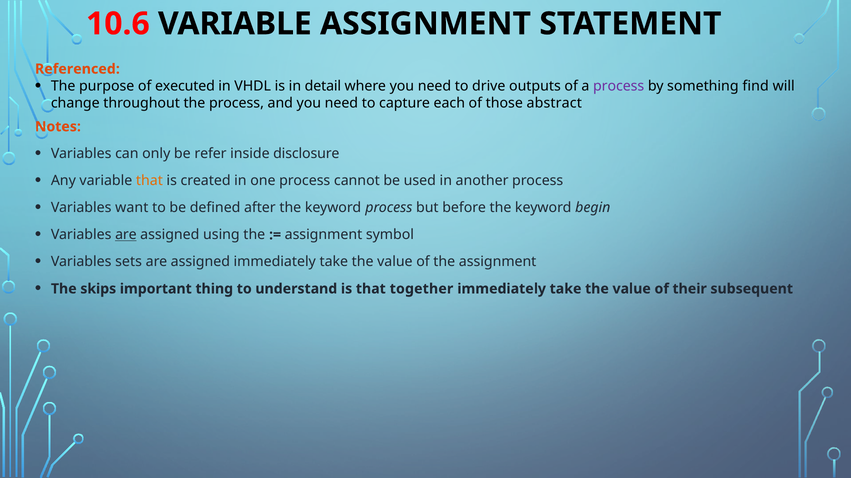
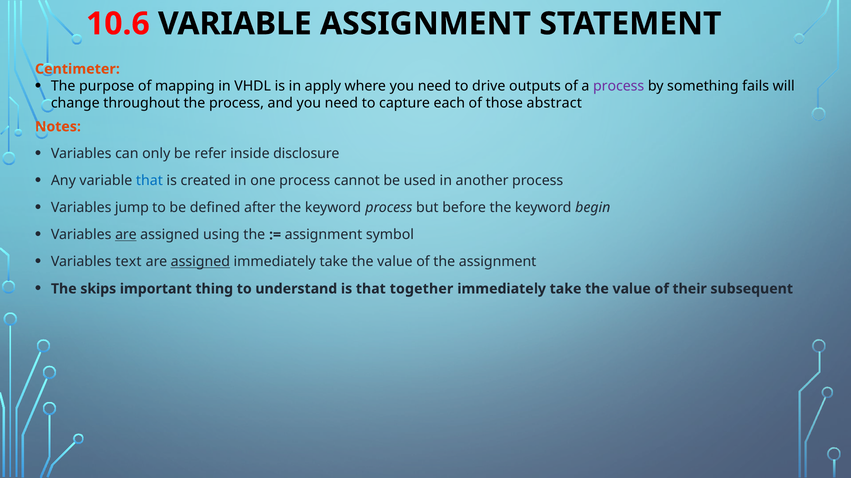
Referenced: Referenced -> Centimeter
executed: executed -> mapping
detail: detail -> apply
find: find -> fails
that at (149, 181) colour: orange -> blue
want: want -> jump
sets: sets -> text
assigned at (200, 262) underline: none -> present
